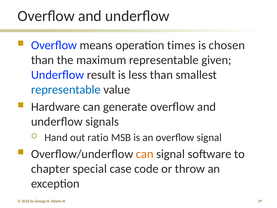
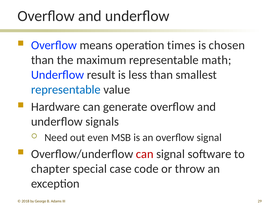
given: given -> math
Hand: Hand -> Need
ratio: ratio -> even
can at (145, 154) colour: orange -> red
